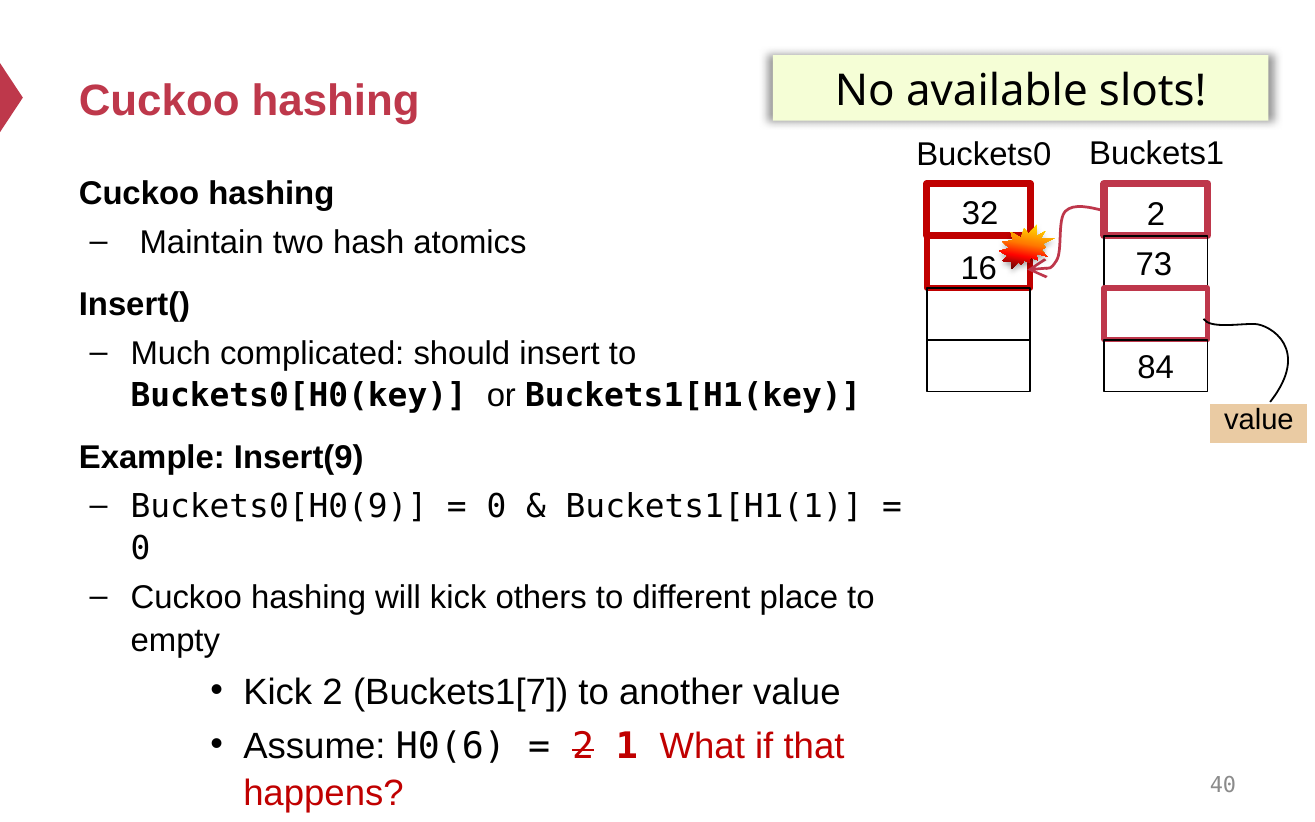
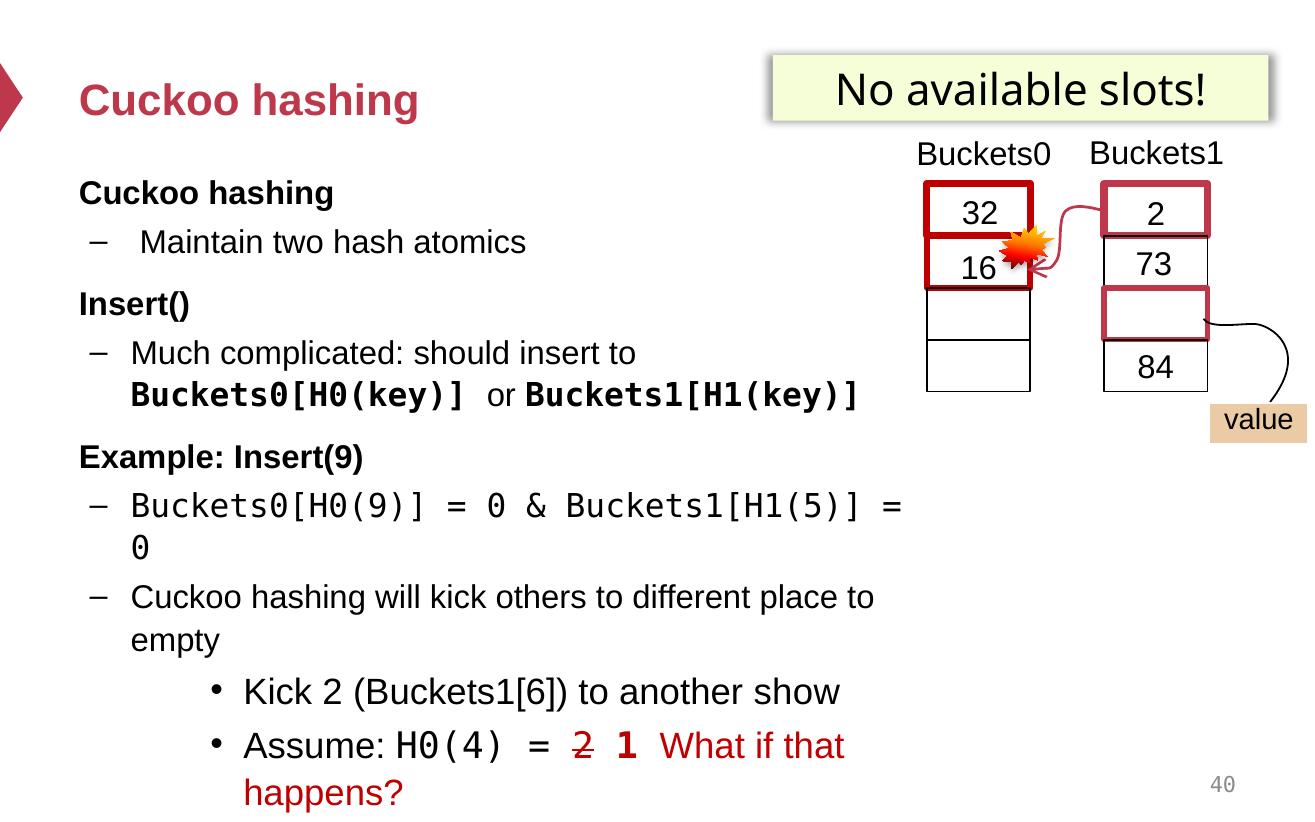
Buckets1[H1(1: Buckets1[H1(1 -> Buckets1[H1(5
Buckets1[7: Buckets1[7 -> Buckets1[6
another value: value -> show
H0(6: H0(6 -> H0(4
